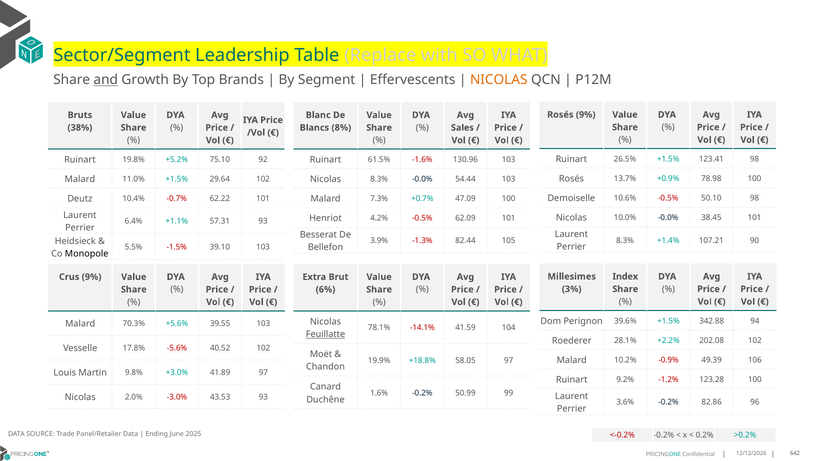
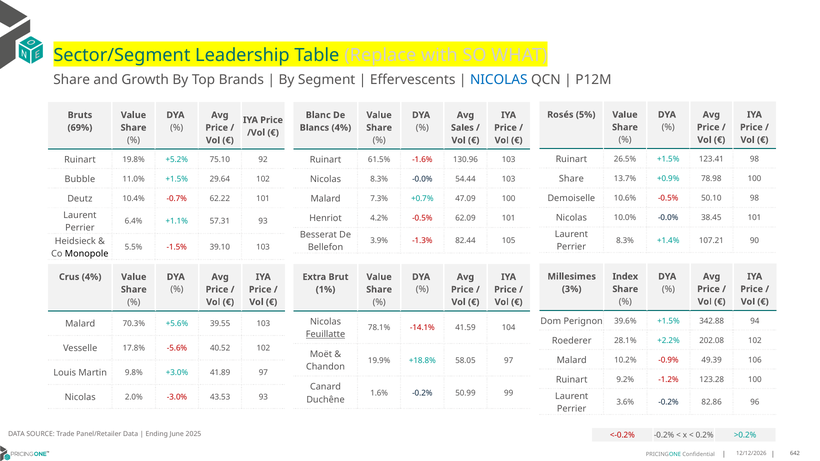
and underline: present -> none
NICOLAS at (499, 80) colour: orange -> blue
Rosés 9%: 9% -> 5%
38%: 38% -> 69%
Blancs 8%: 8% -> 4%
Rosés at (571, 179): Rosés -> Share
Malard at (80, 179): Malard -> Bubble
Crus 9%: 9% -> 4%
6%: 6% -> 1%
